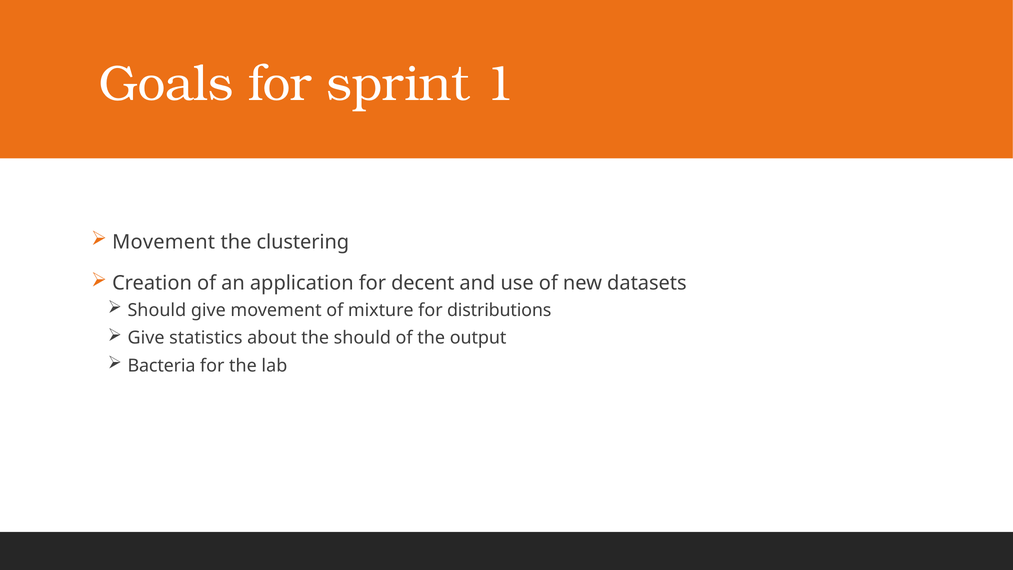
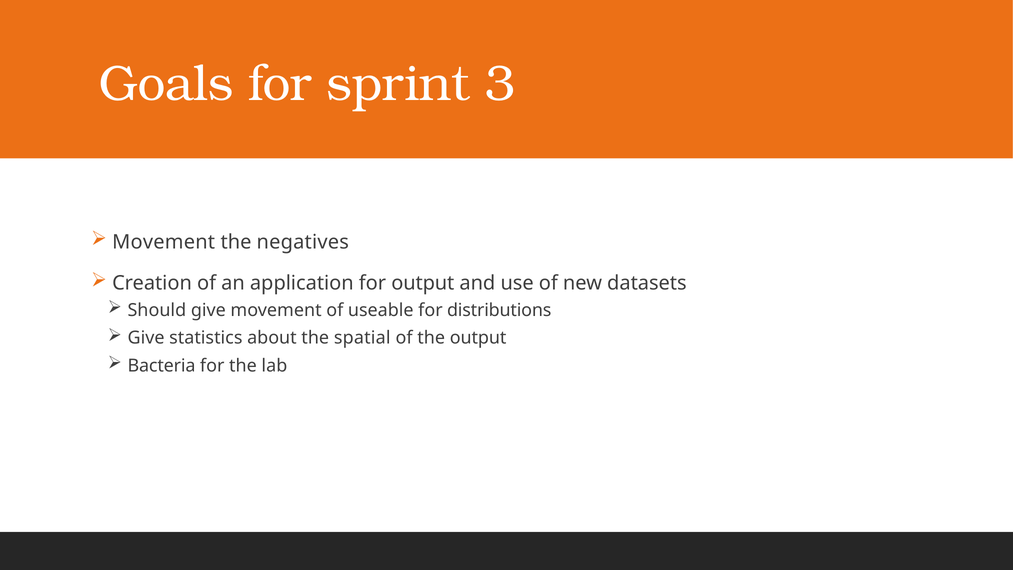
1: 1 -> 3
clustering: clustering -> negatives
for decent: decent -> output
mixture: mixture -> useable
the should: should -> spatial
